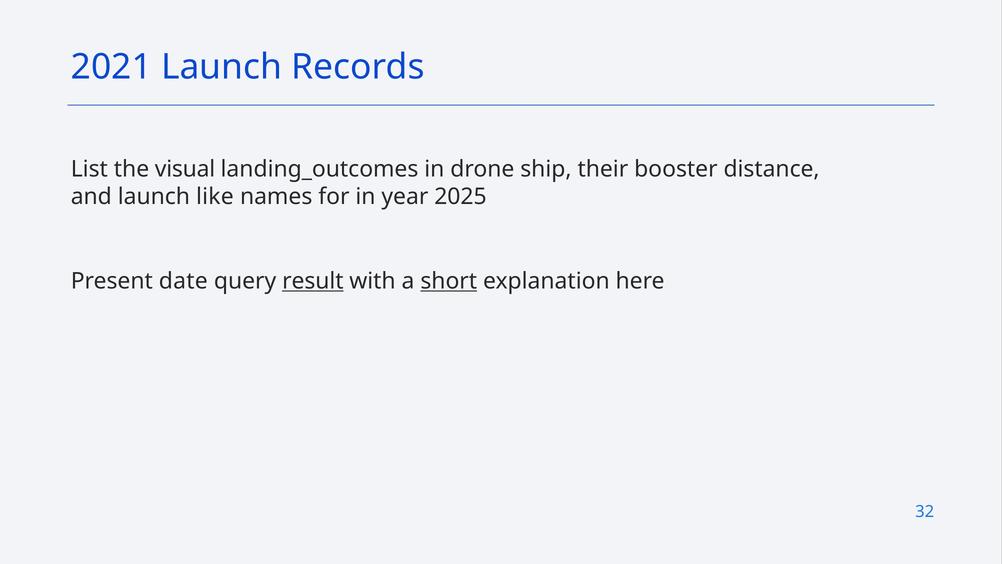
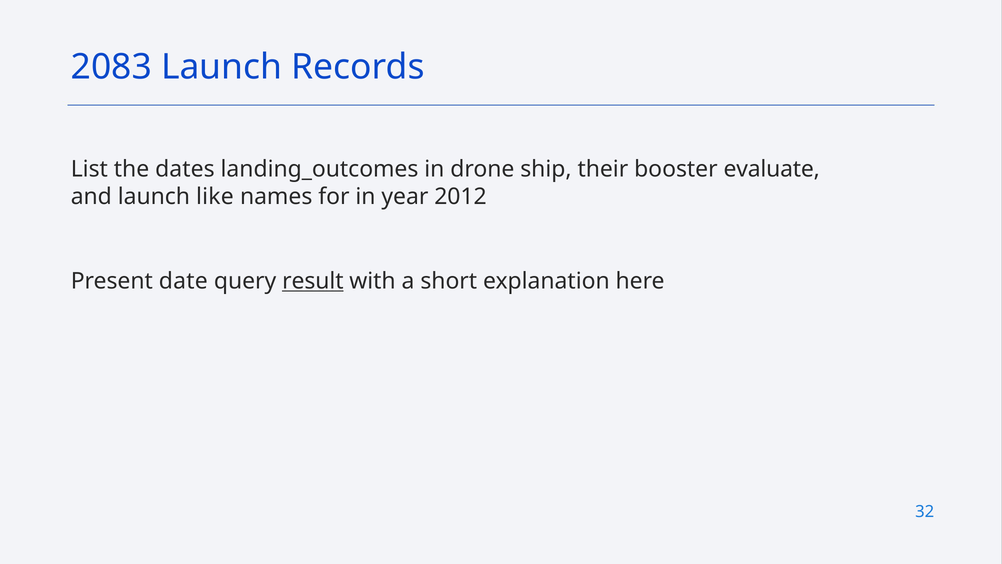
2021: 2021 -> 2083
visual: visual -> dates
distance: distance -> evaluate
2025: 2025 -> 2012
short underline: present -> none
